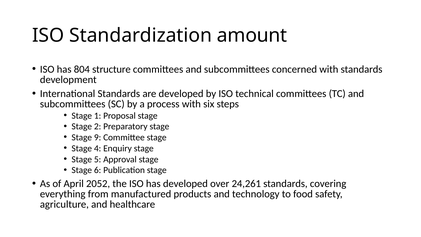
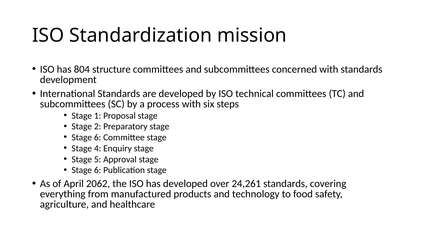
amount: amount -> mission
9 at (98, 137): 9 -> 6
2052: 2052 -> 2062
